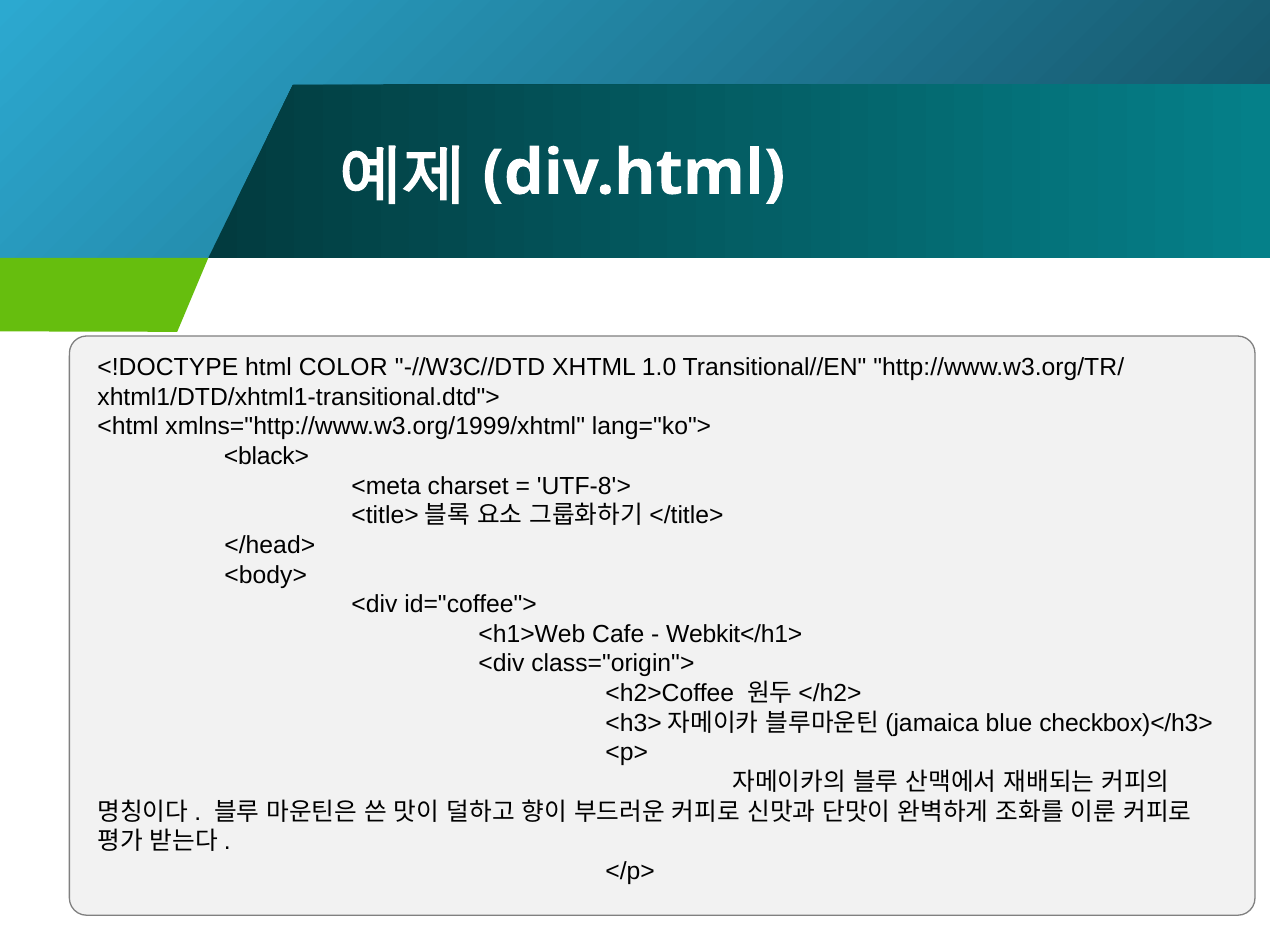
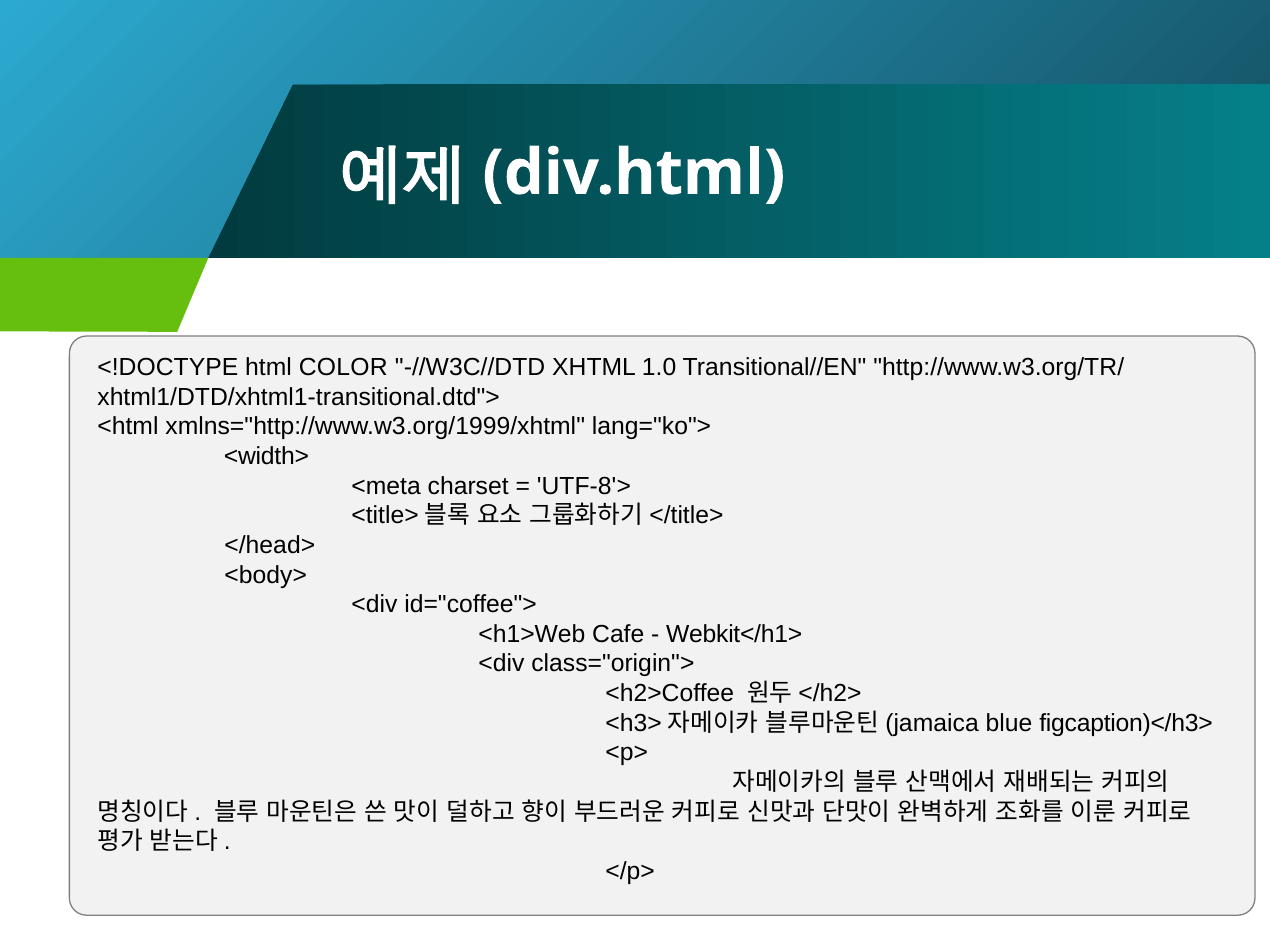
<black>: <black> -> <width>
checkbox)</h3>: checkbox)</h3> -> figcaption)</h3>
